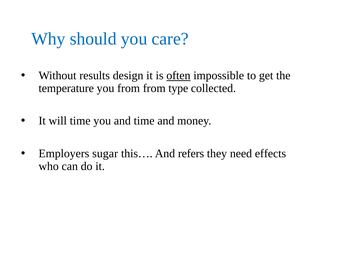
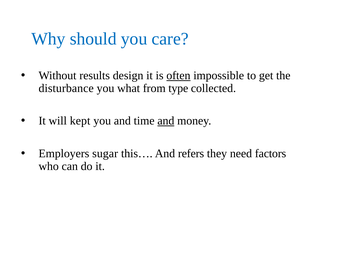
temperature: temperature -> disturbance
you from: from -> what
will time: time -> kept
and at (166, 120) underline: none -> present
effects: effects -> factors
